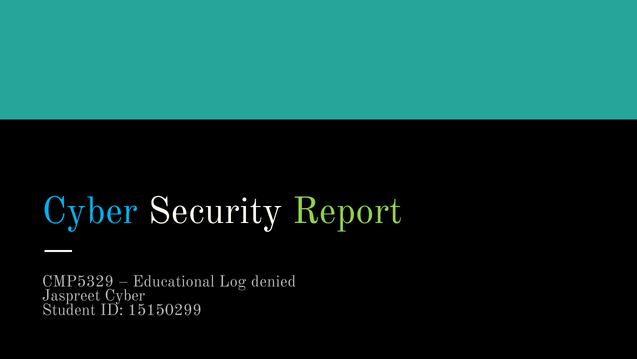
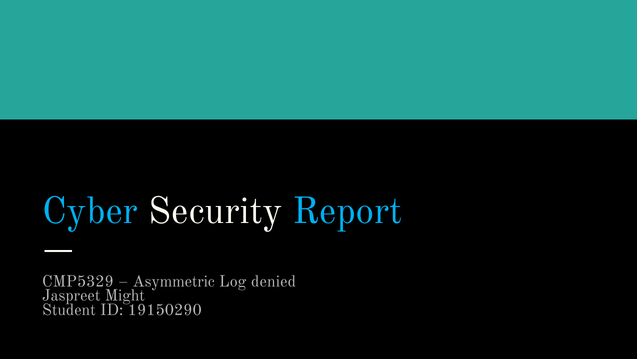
Report colour: light green -> light blue
Educational: Educational -> Asymmetric
Jaspreet Cyber: Cyber -> Might
15150299: 15150299 -> 19150290
